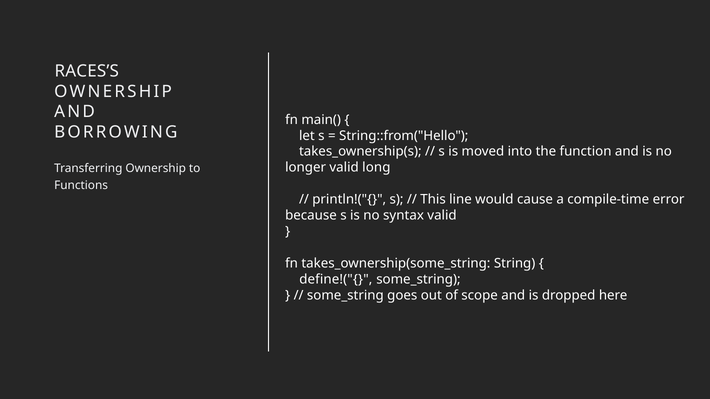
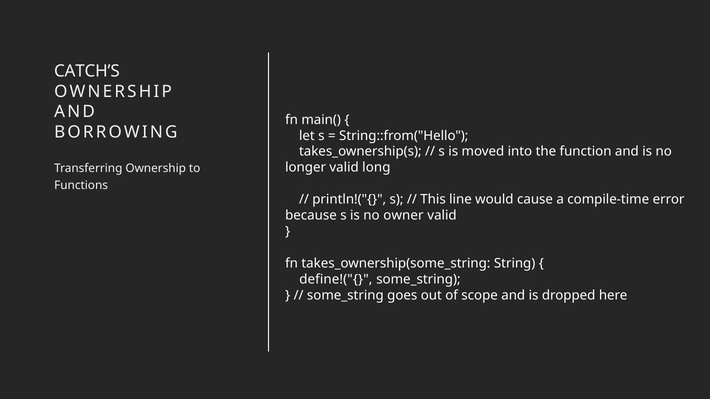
RACES’S: RACES’S -> CATCH’S
syntax: syntax -> owner
